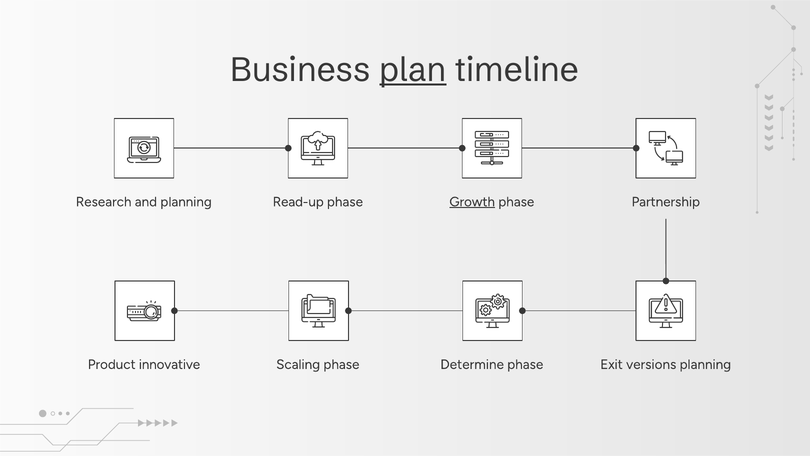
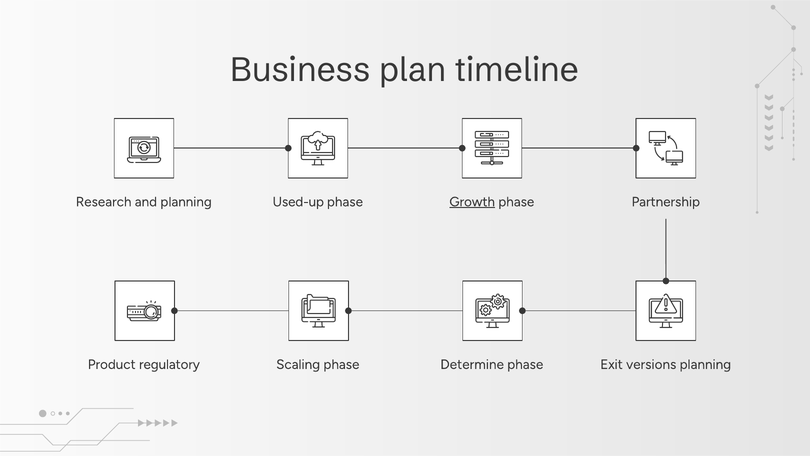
plan underline: present -> none
Read-up: Read-up -> Used-up
innovative: innovative -> regulatory
